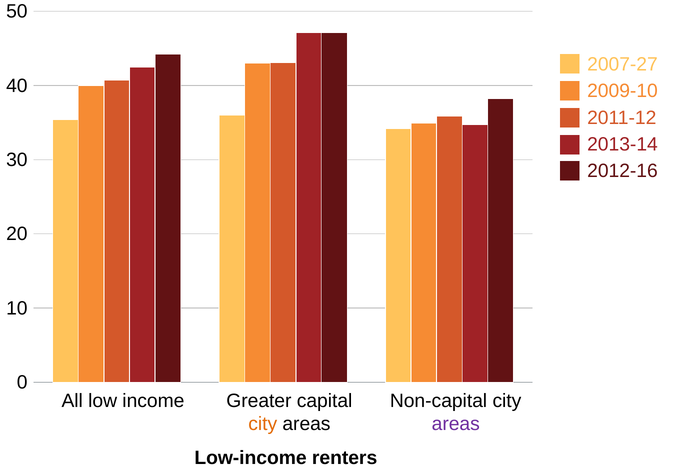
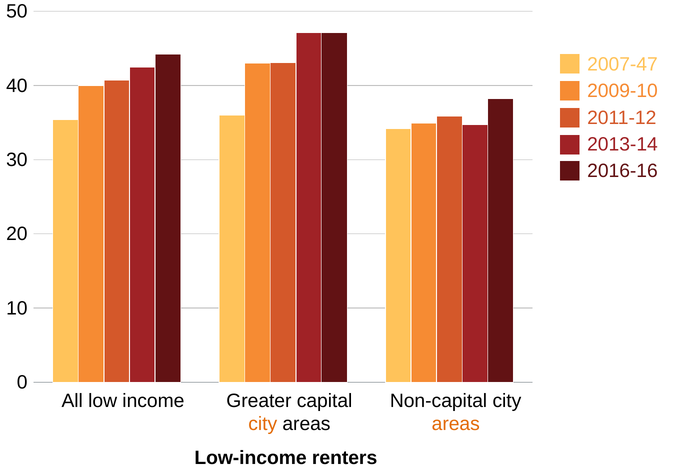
2007-27: 2007-27 -> 2007-47
2012-16: 2012-16 -> 2016-16
areas at (456, 424) colour: purple -> orange
